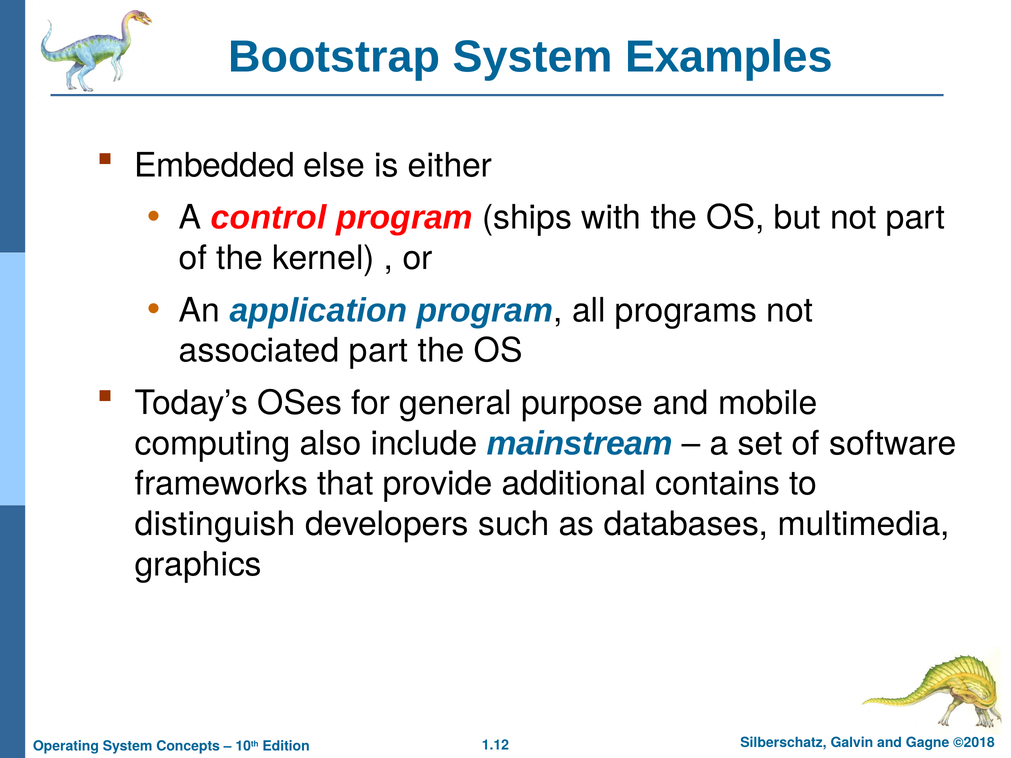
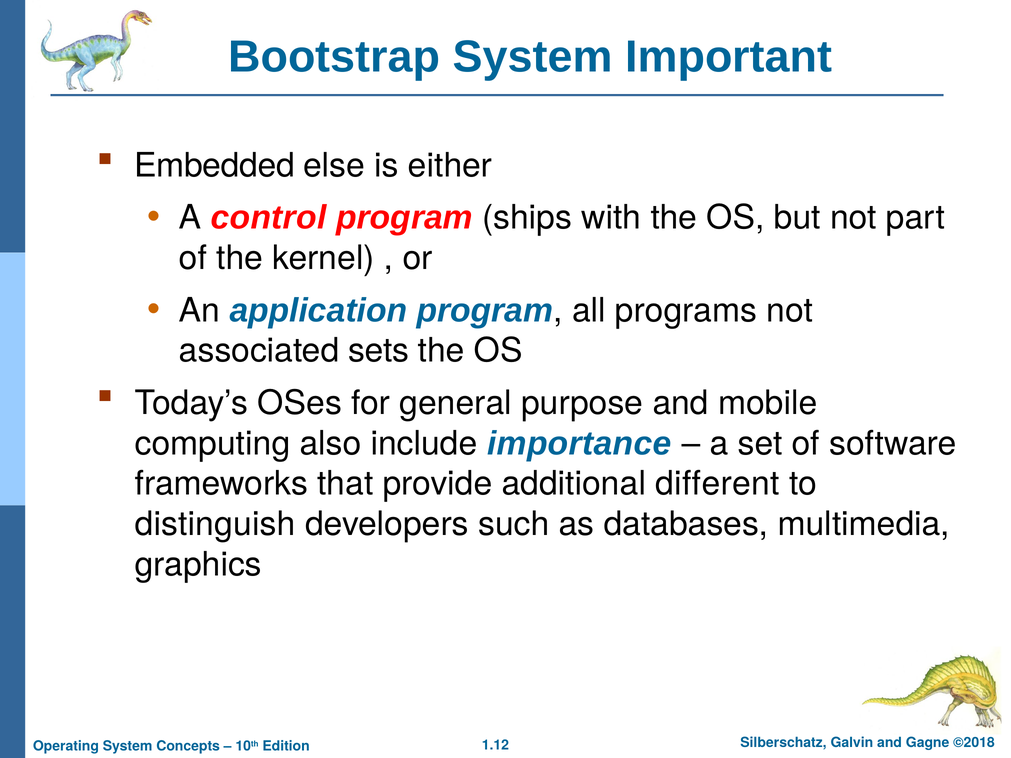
Examples: Examples -> Important
associated part: part -> sets
mainstream: mainstream -> importance
contains: contains -> different
